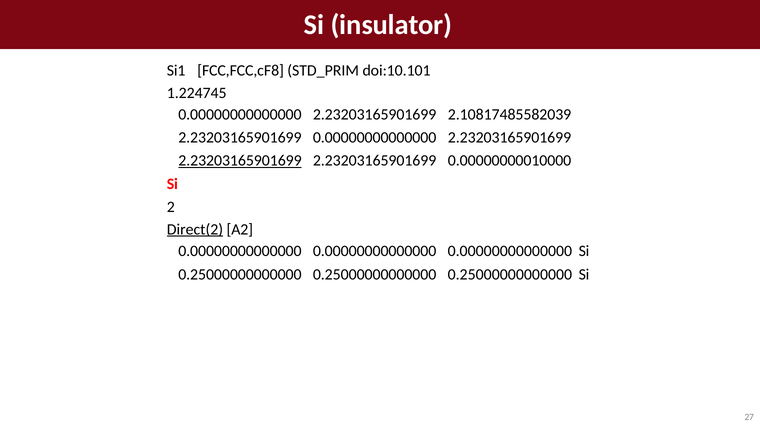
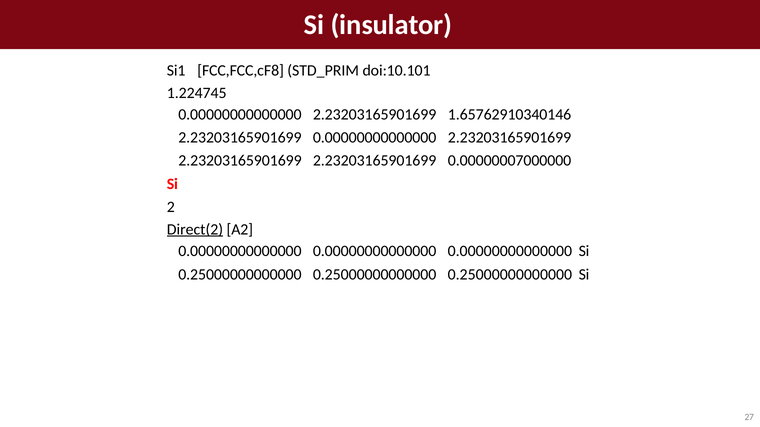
2.10817485582039: 2.10817485582039 -> 1.65762910340146
2.23203165901699 at (240, 161) underline: present -> none
0.00000000010000: 0.00000000010000 -> 0.00000007000000
